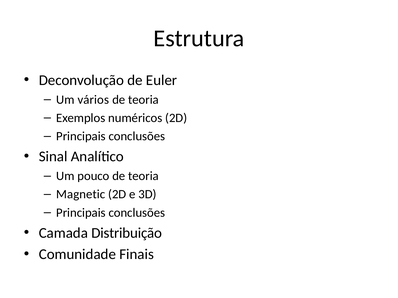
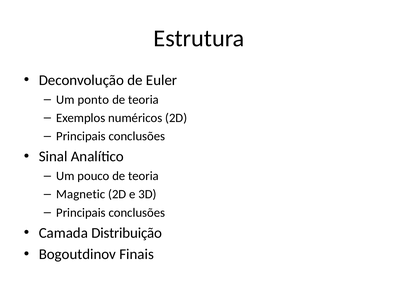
vários: vários -> ponto
Comunidade: Comunidade -> Bogoutdinov
